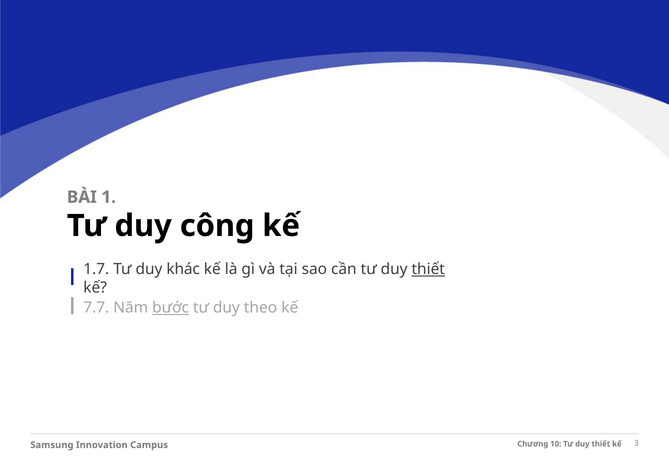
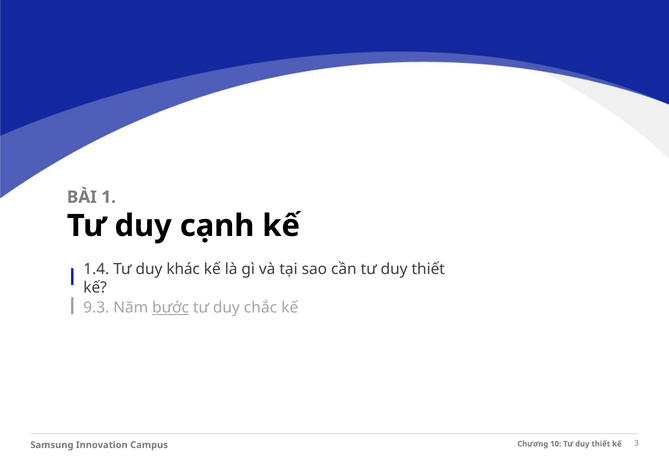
công: công -> cạnh
1.7: 1.7 -> 1.4
thiết at (428, 270) underline: present -> none
7.7: 7.7 -> 9.3
theo: theo -> chắc
